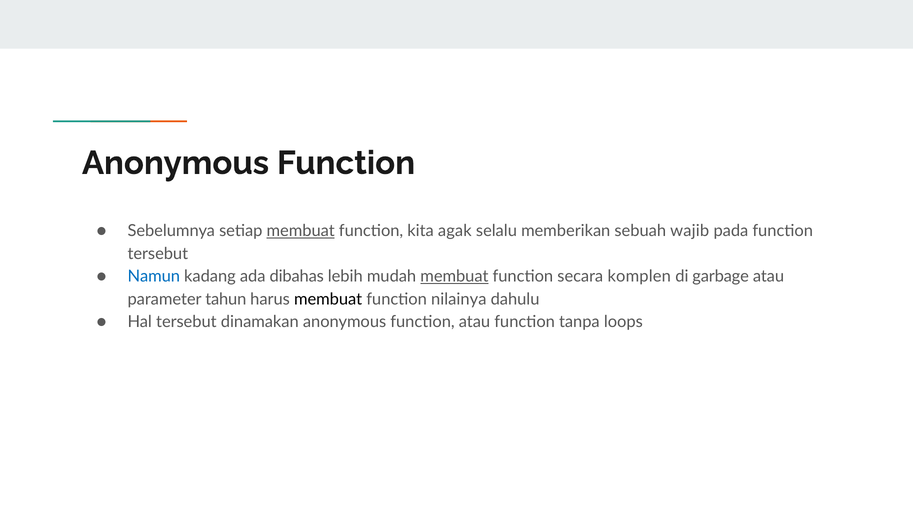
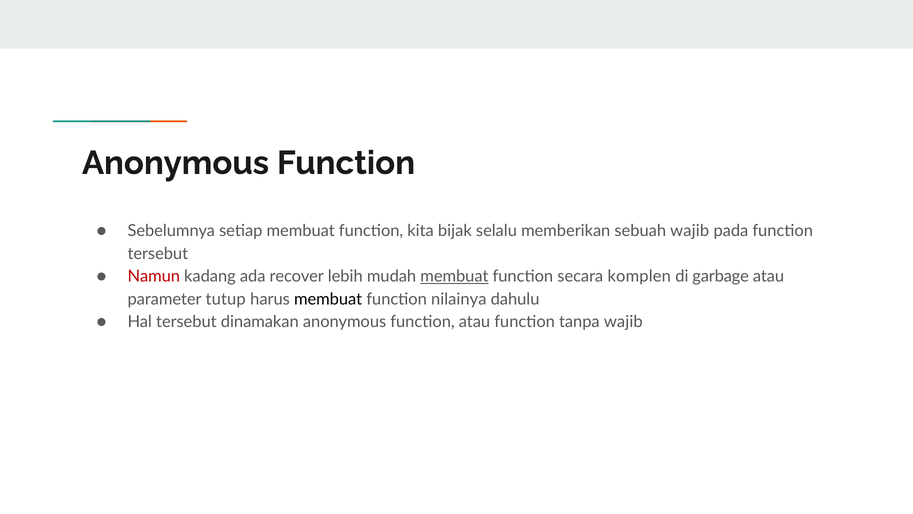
membuat at (301, 231) underline: present -> none
agak: agak -> bijak
Namun colour: blue -> red
dibahas: dibahas -> recover
tahun: tahun -> tutup
tanpa loops: loops -> wajib
